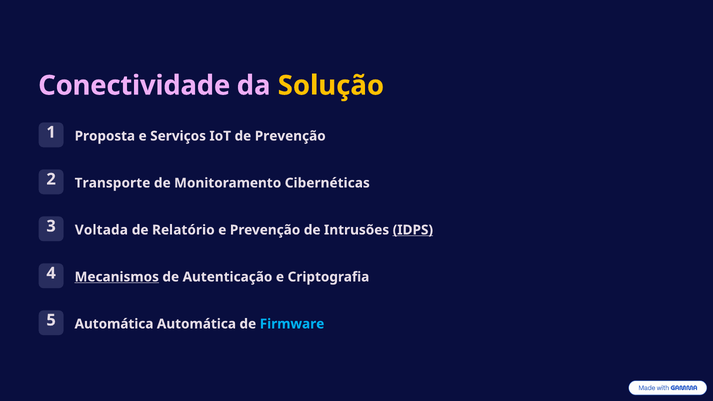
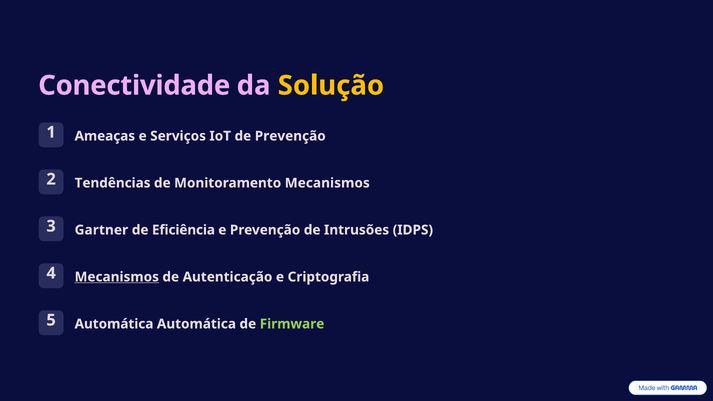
Proposta: Proposta -> Ameaças
Transporte: Transporte -> Tendências
Monitoramento Cibernéticas: Cibernéticas -> Mecanismos
Voltada: Voltada -> Gartner
Relatório: Relatório -> Eficiência
IDPS underline: present -> none
Firmware colour: light blue -> light green
